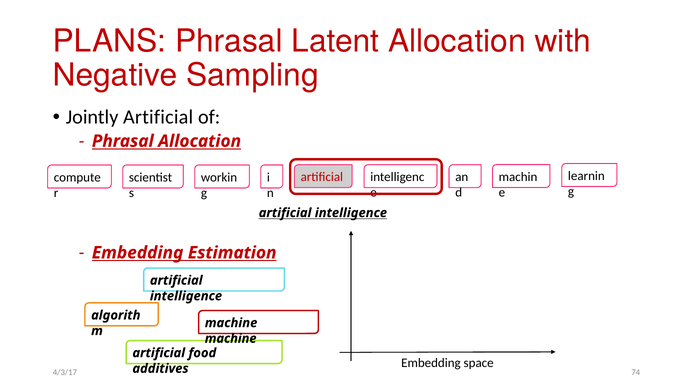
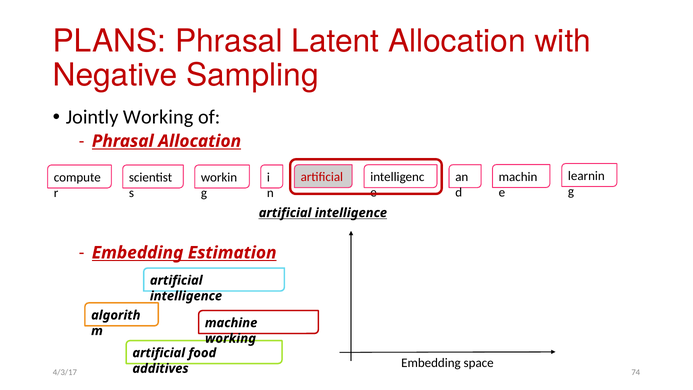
Jointly Artificial: Artificial -> Working
machine at (231, 338): machine -> working
